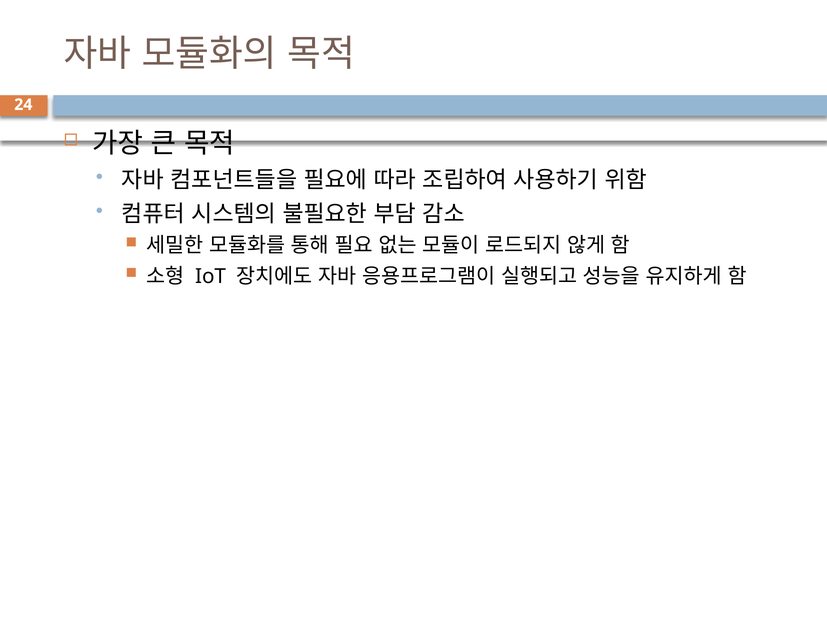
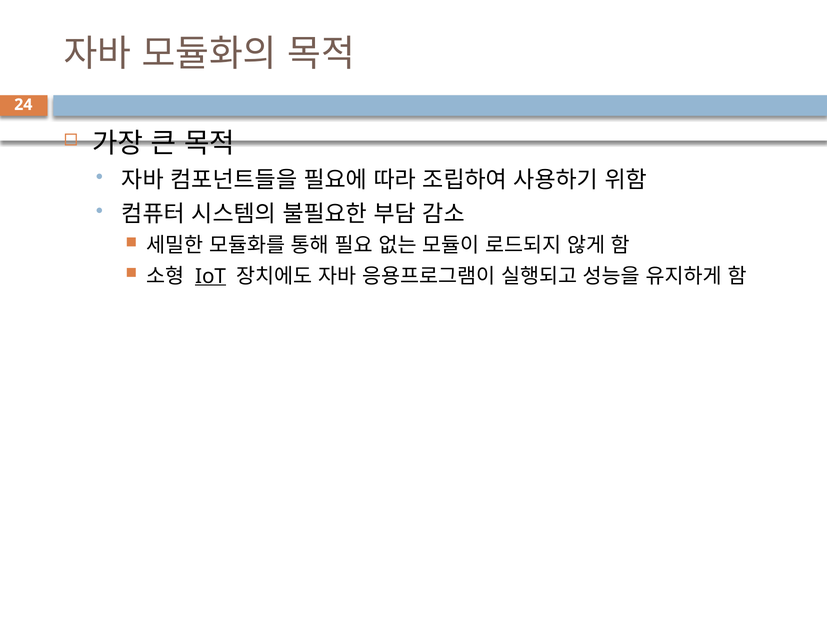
IoT underline: none -> present
